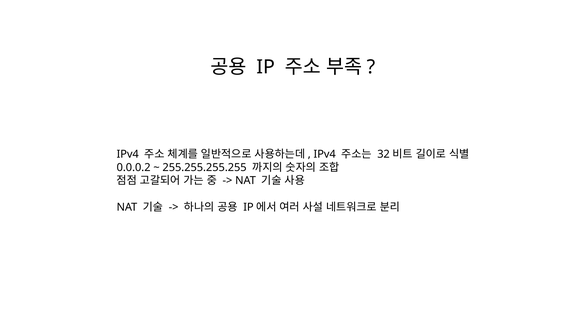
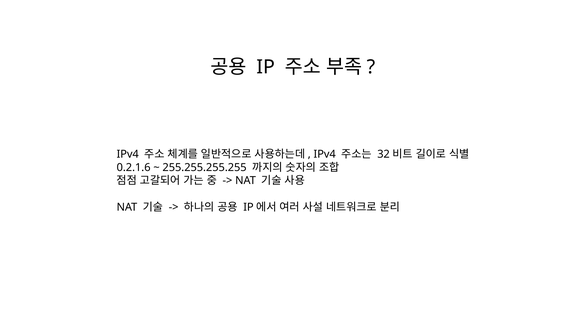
0.0.0.2: 0.0.0.2 -> 0.2.1.6
